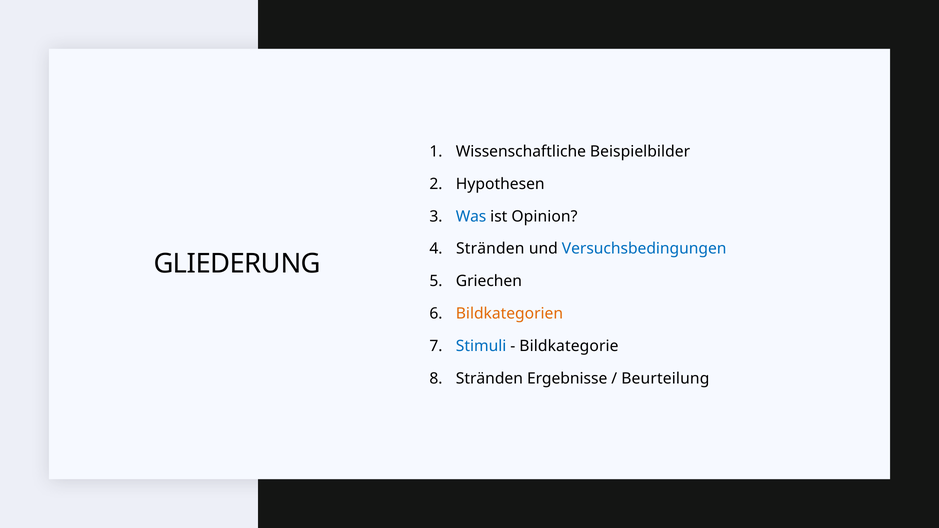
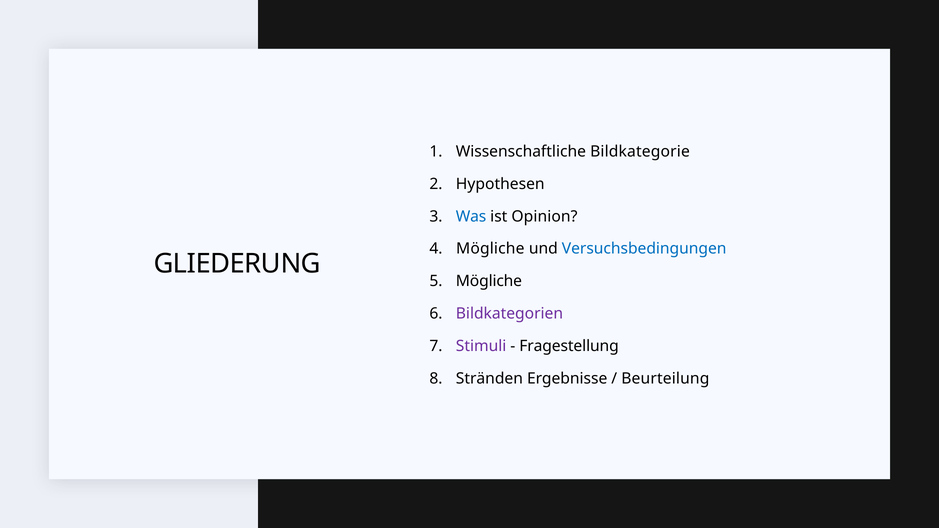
Beispielbilder: Beispielbilder -> Bildkategorie
Stränden at (490, 249): Stränden -> Mögliche
Griechen at (489, 281): Griechen -> Mögliche
Bildkategorien colour: orange -> purple
Stimuli colour: blue -> purple
Bildkategorie: Bildkategorie -> Fragestellung
